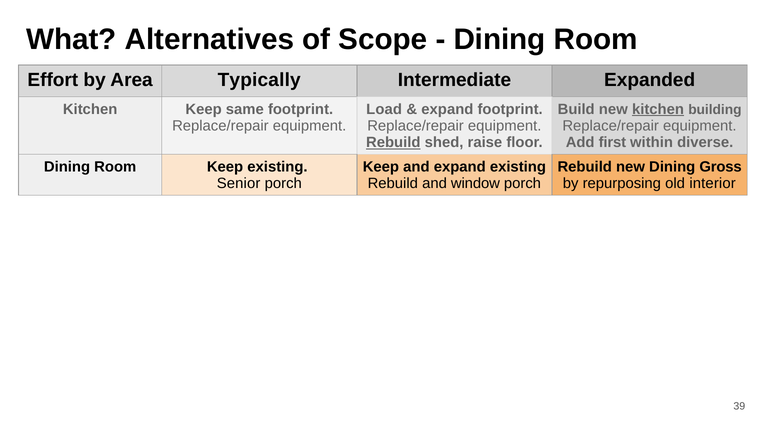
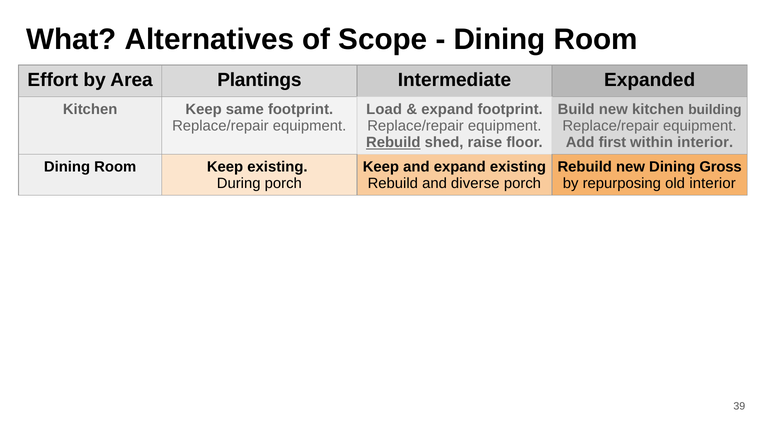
Typically: Typically -> Plantings
kitchen at (658, 109) underline: present -> none
within diverse: diverse -> interior
Senior: Senior -> During
window: window -> diverse
